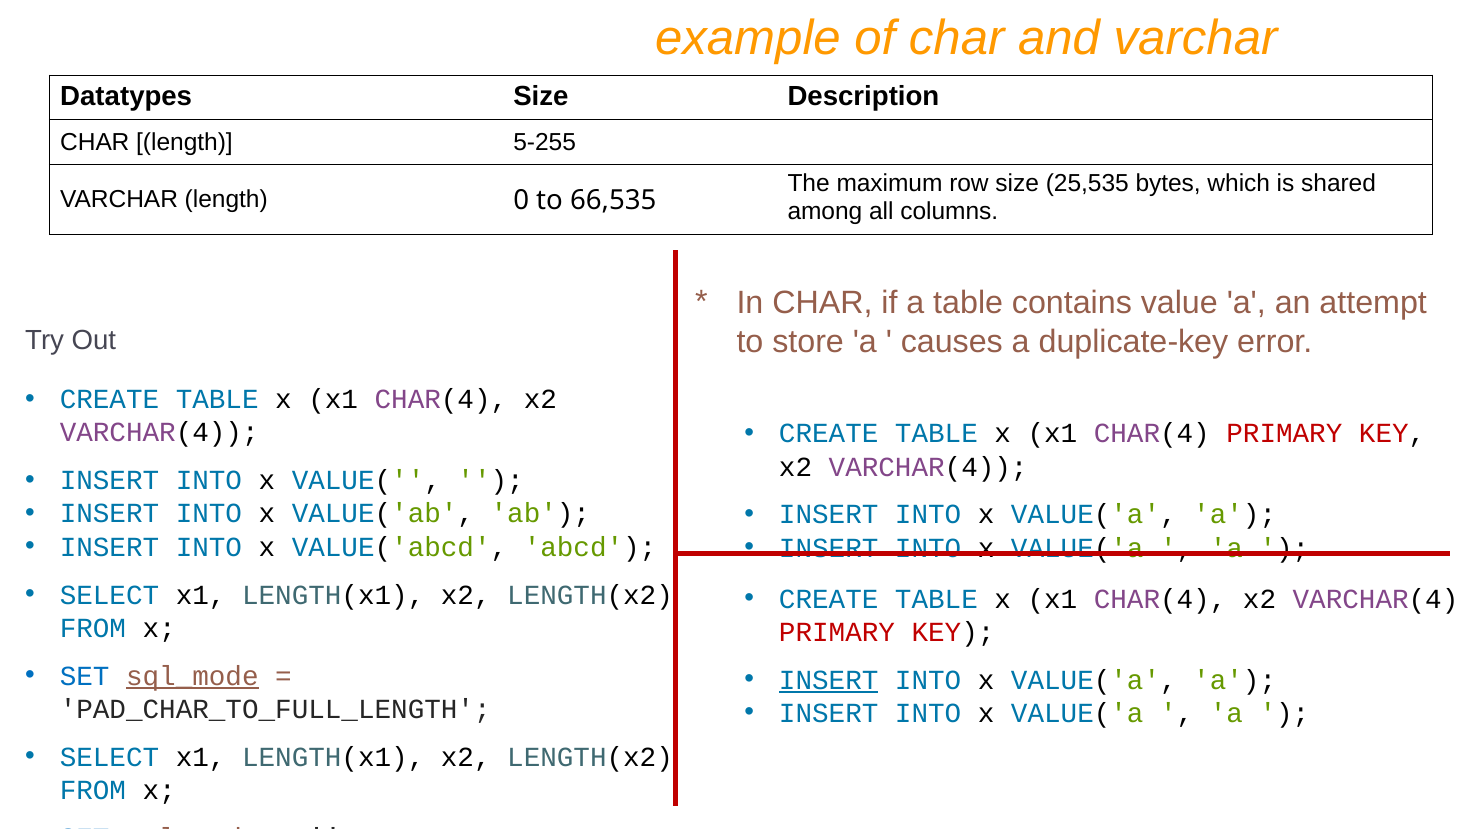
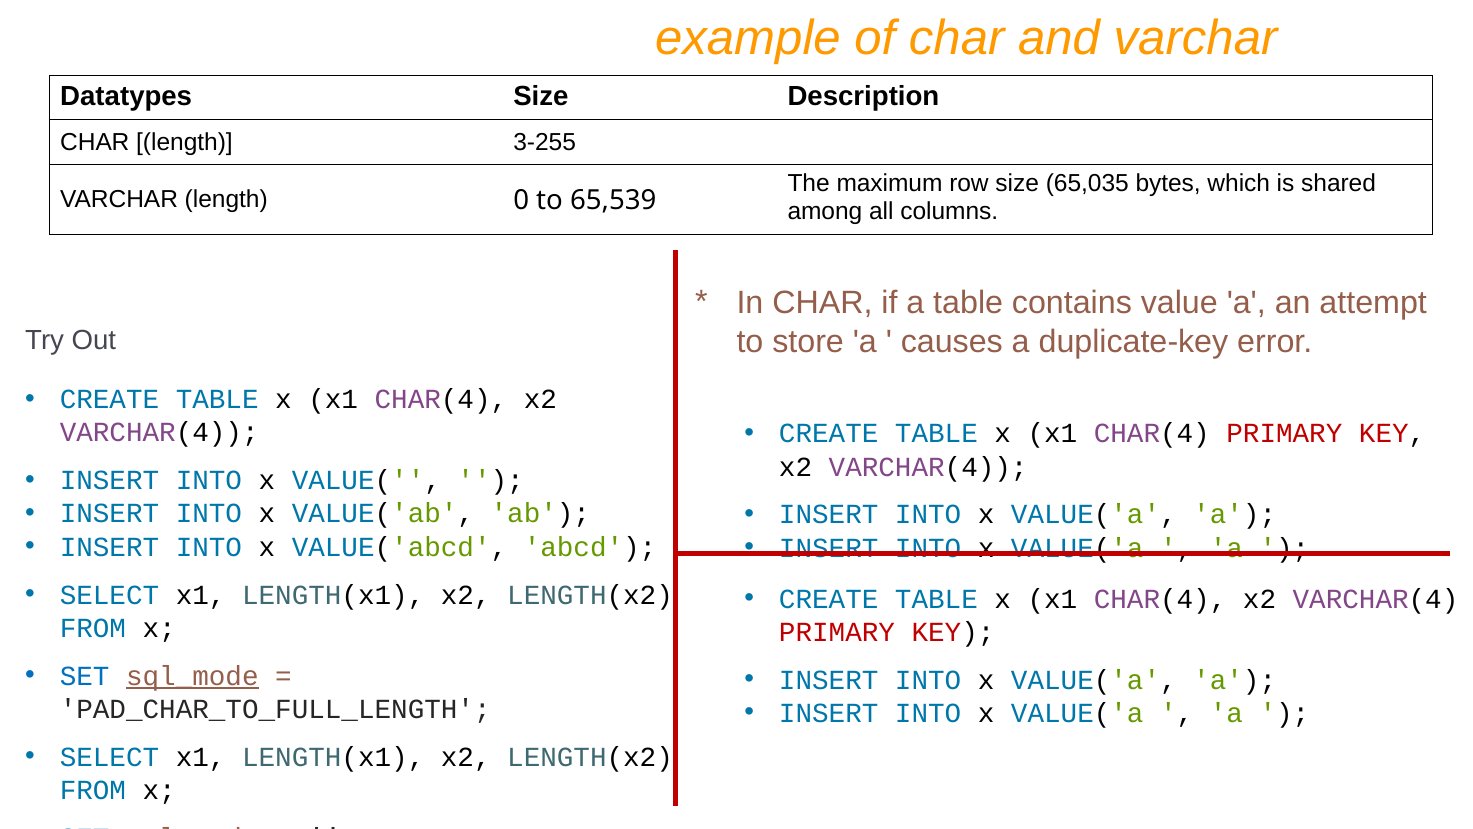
5-255: 5-255 -> 3-255
25,535: 25,535 -> 65,035
66,535: 66,535 -> 65,539
INSERT at (829, 680) underline: present -> none
